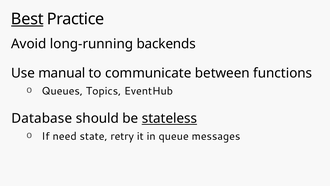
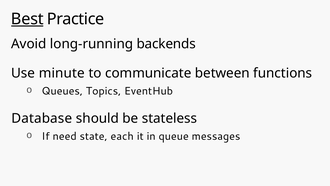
manual: manual -> minute
stateless underline: present -> none
retry: retry -> each
